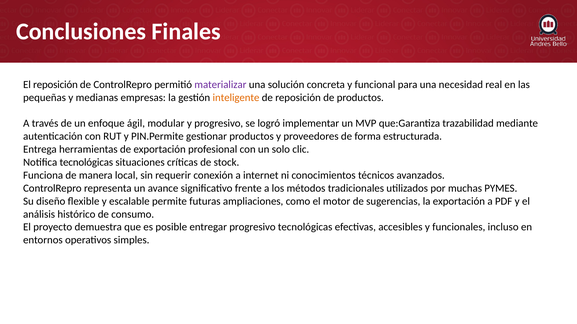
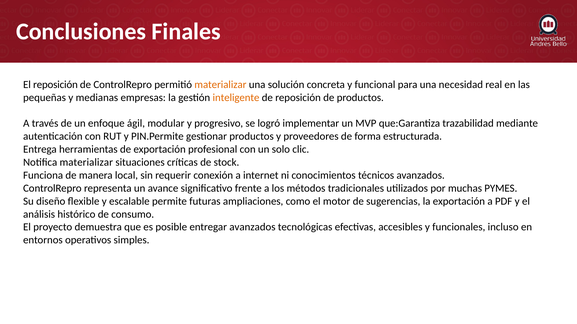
materializar at (220, 85) colour: purple -> orange
Notifica tecnológicas: tecnológicas -> materializar
entregar progresivo: progresivo -> avanzados
